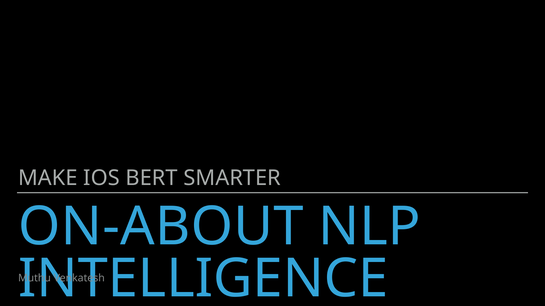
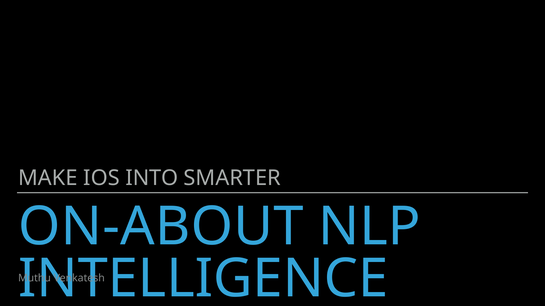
BERT: BERT -> INTO
